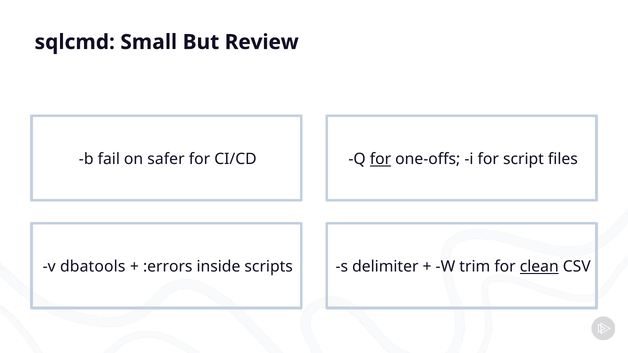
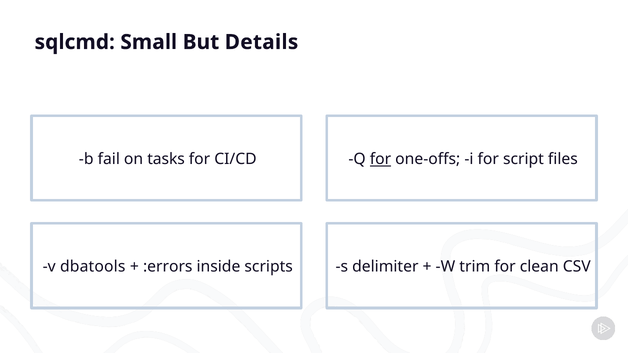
Review: Review -> Details
safer: safer -> tasks
clean underline: present -> none
